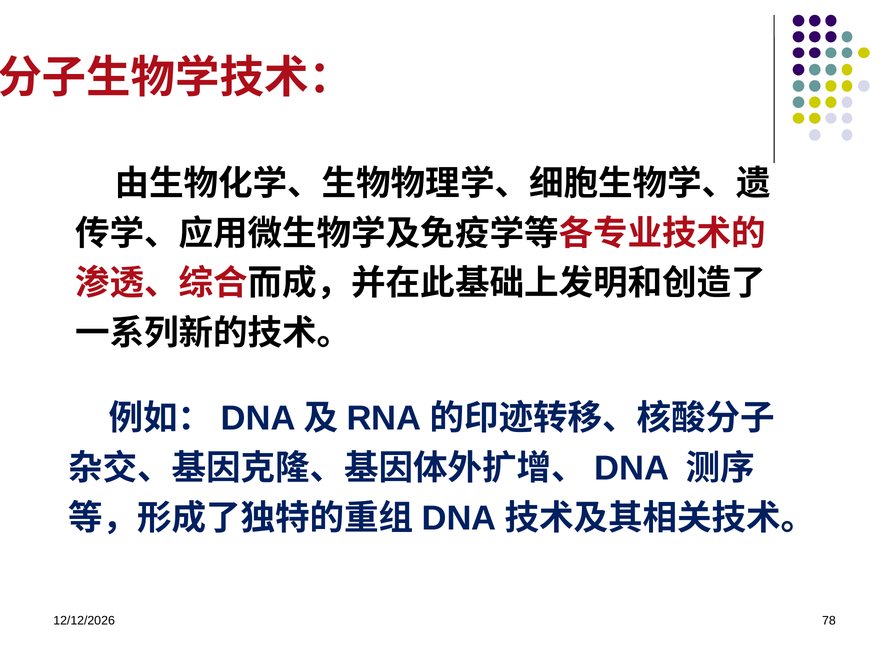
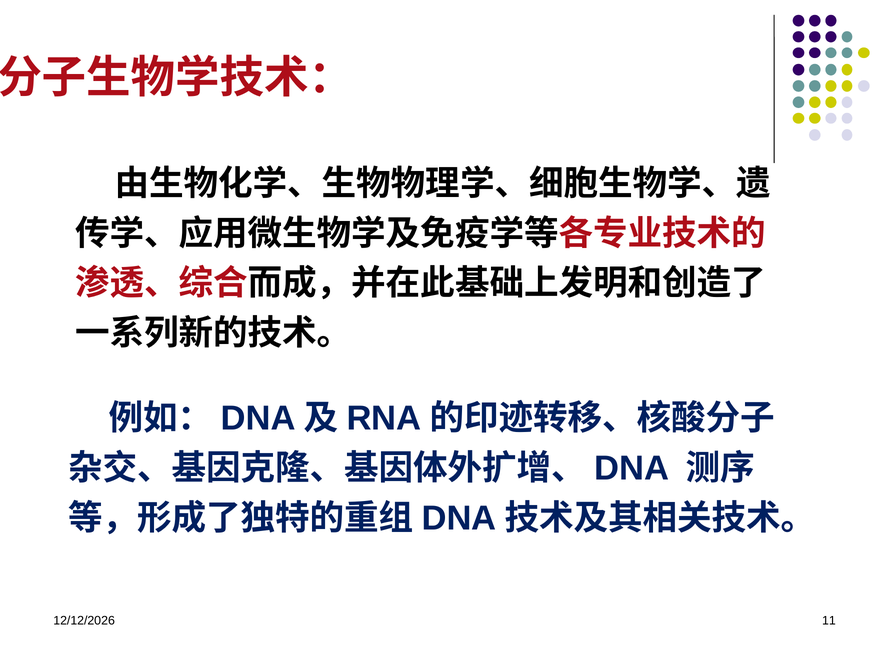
78: 78 -> 11
